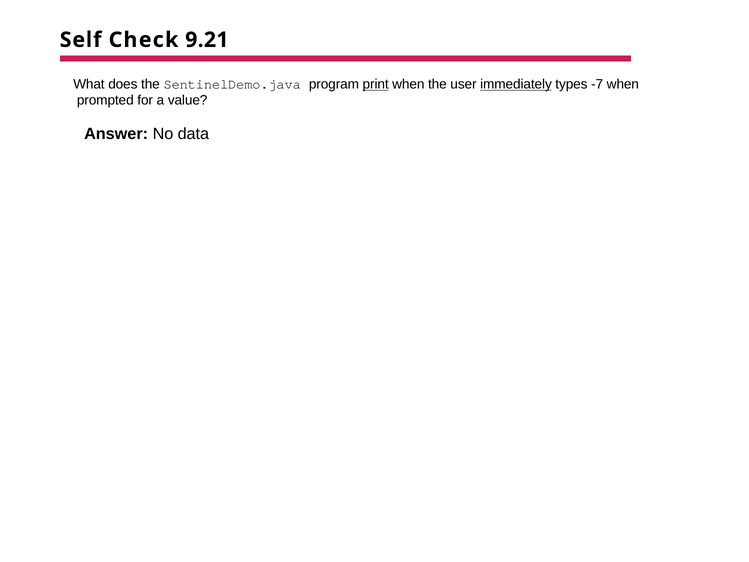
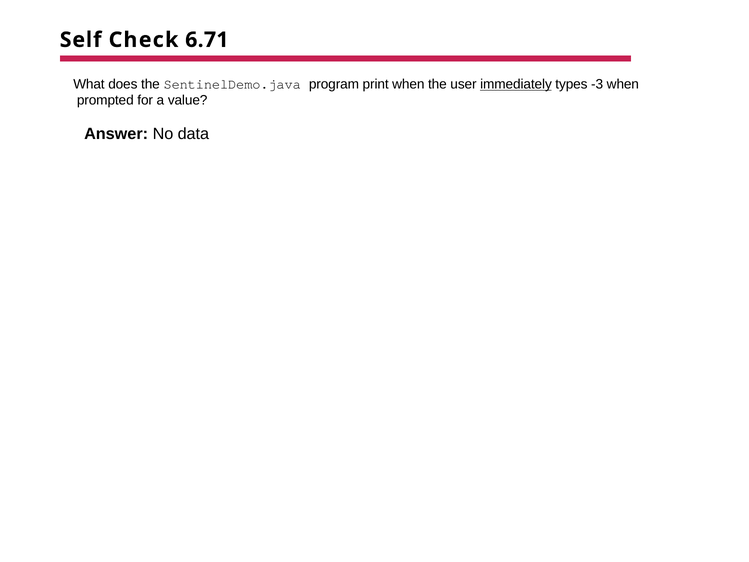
9.21: 9.21 -> 6.71
print underline: present -> none
-7: -7 -> -3
